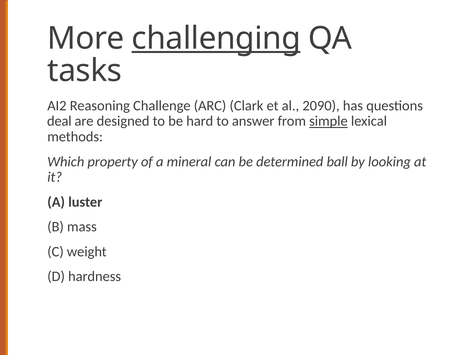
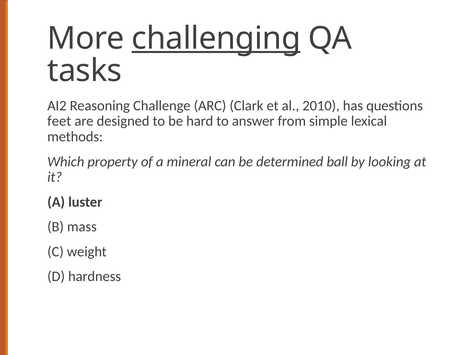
2090: 2090 -> 2010
deal: deal -> feet
simple underline: present -> none
